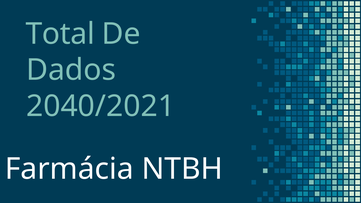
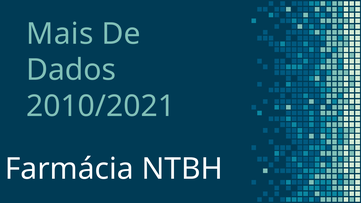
Total: Total -> Mais
2040/2021: 2040/2021 -> 2010/2021
